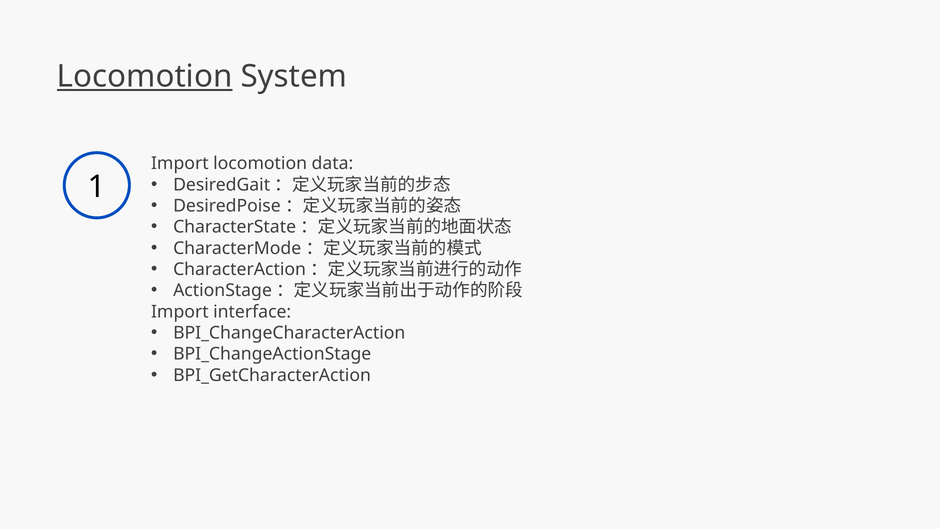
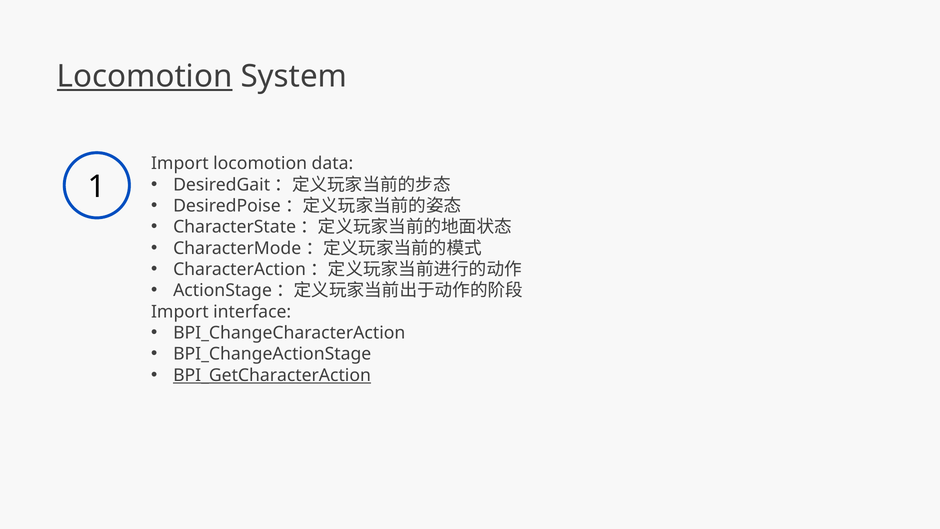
BPI_GetCharacterAction underline: none -> present
